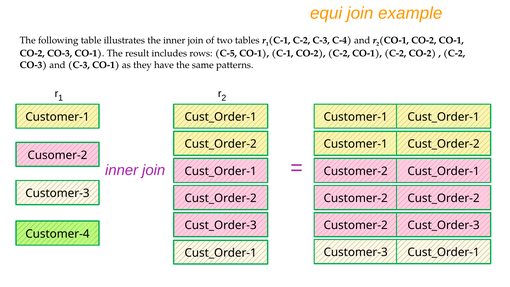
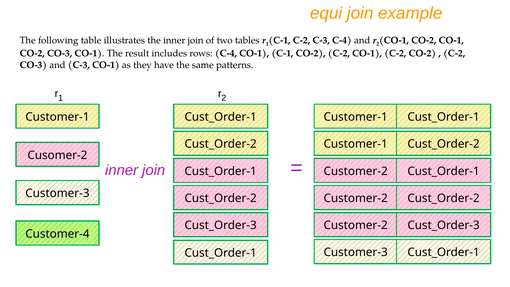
rows C-5: C-5 -> C-4
